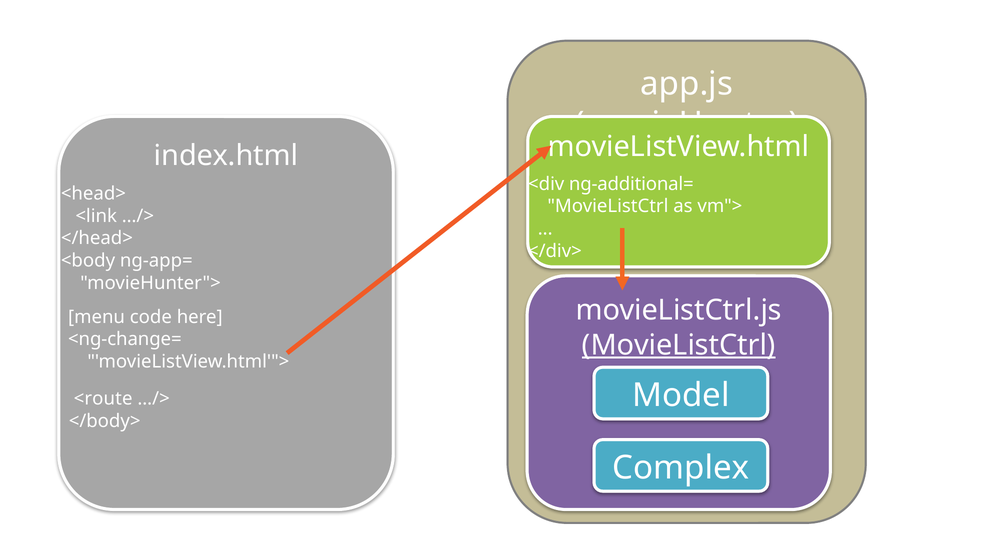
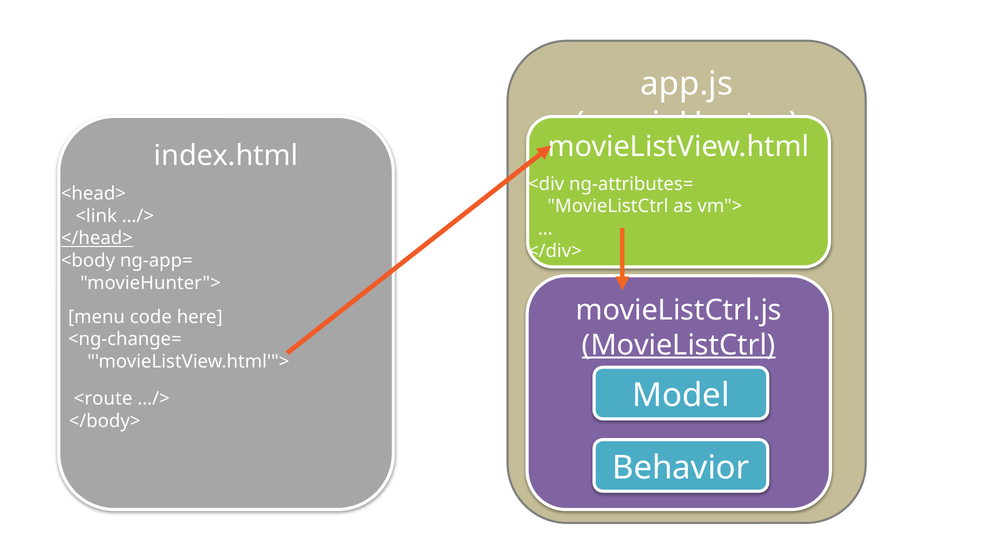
ng-additional=: ng-additional= -> ng-attributes=
</head> underline: none -> present
Complex: Complex -> Behavior
